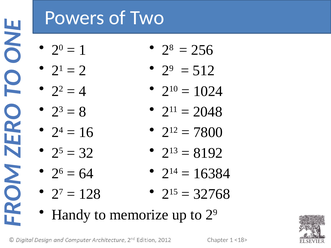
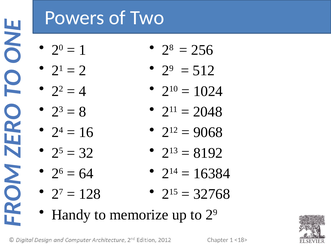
7800: 7800 -> 9068
